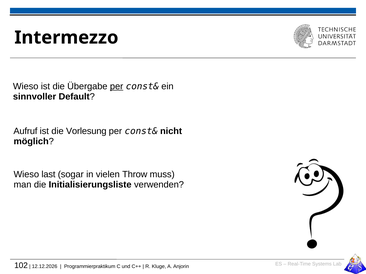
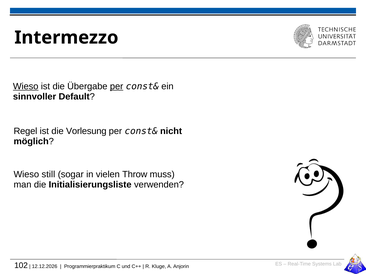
Wieso at (26, 86) underline: none -> present
Aufruf: Aufruf -> Regel
last: last -> still
